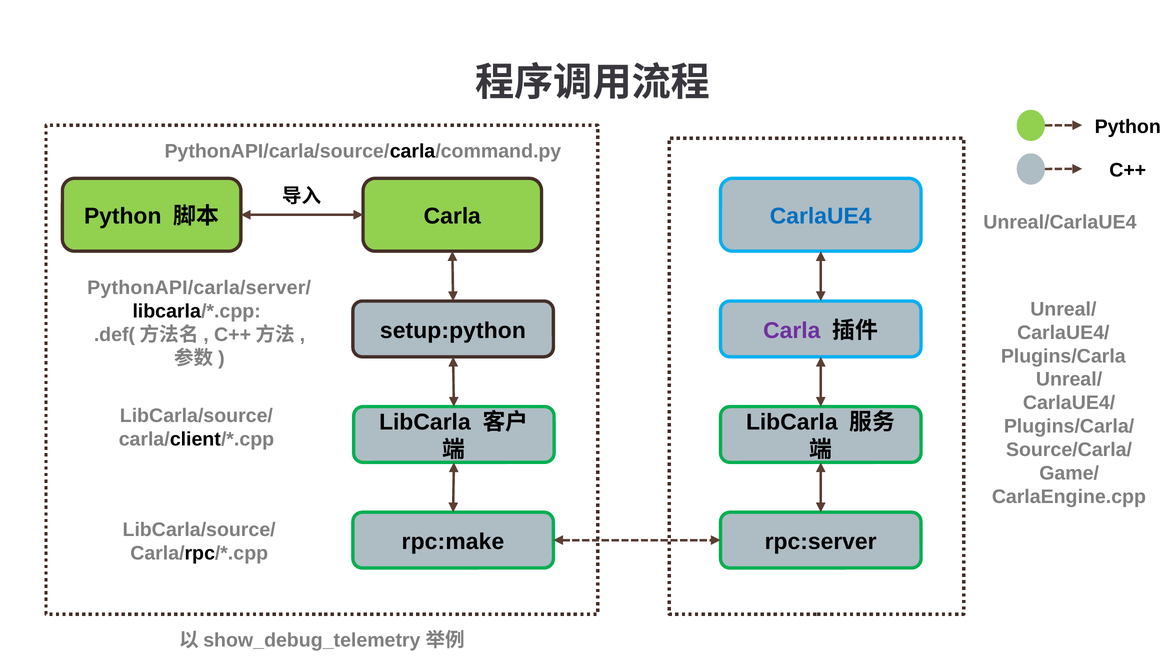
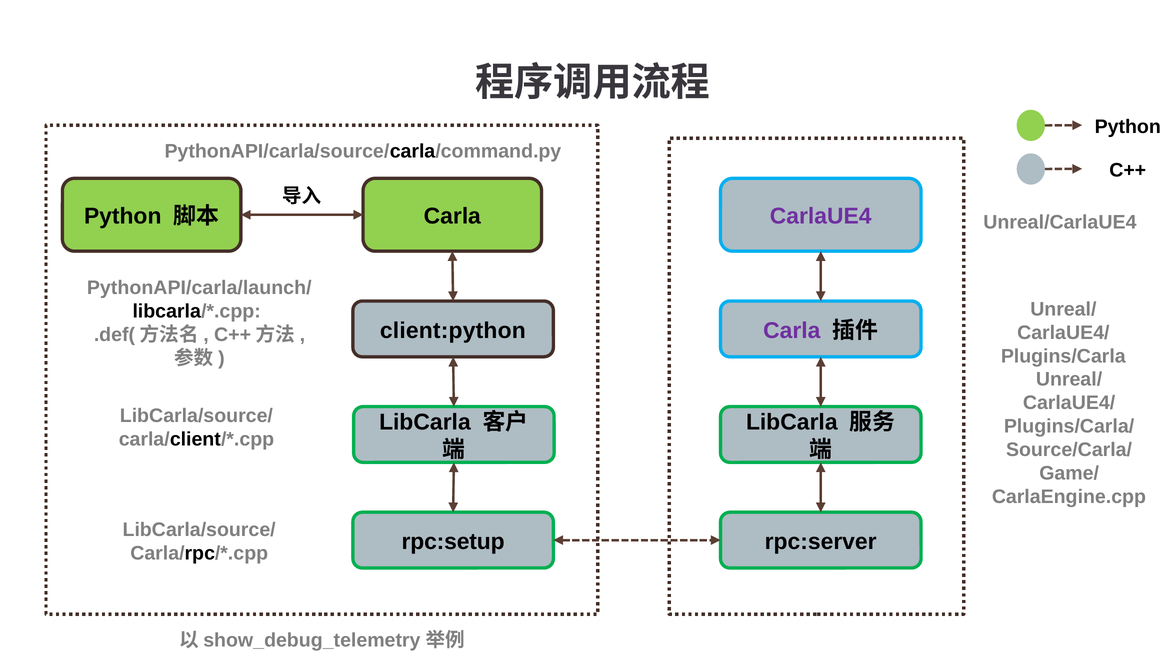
CarlaUE4 colour: blue -> purple
PythonAPI/carla/server/: PythonAPI/carla/server/ -> PythonAPI/carla/launch/
setup:python: setup:python -> client:python
rpc:make: rpc:make -> rpc:setup
